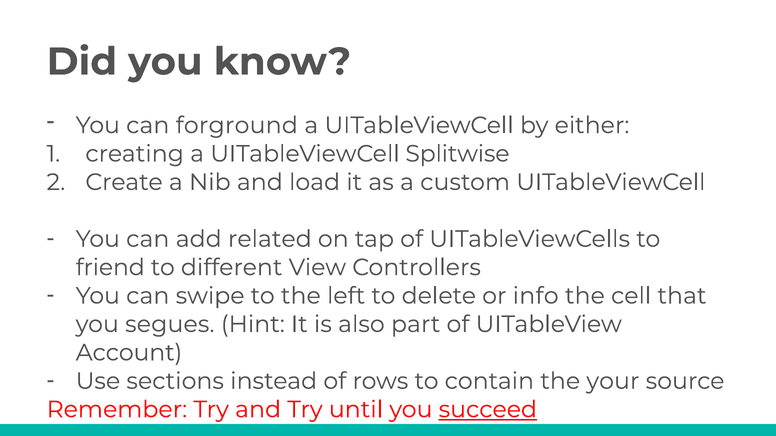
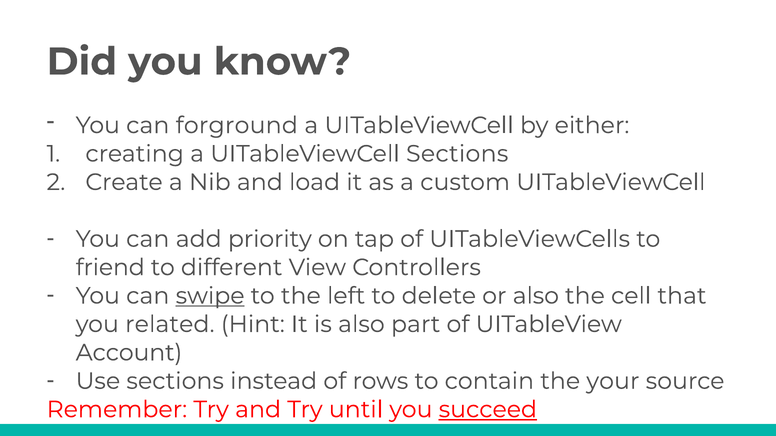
UITableViewCell Splitwise: Splitwise -> Sections
related: related -> priority
swipe underline: none -> present
or info: info -> also
segues: segues -> related
